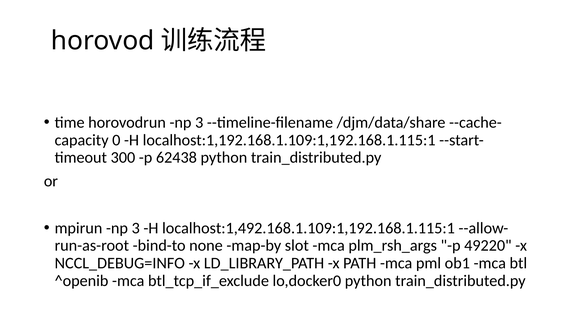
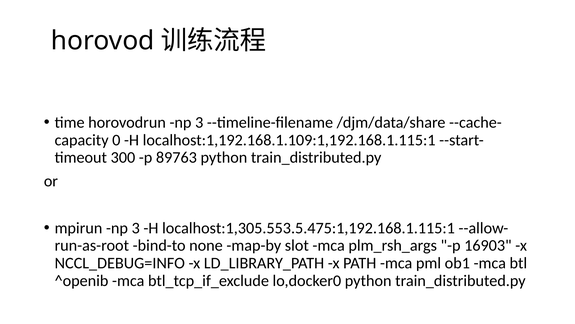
62438: 62438 -> 89763
localhost:1,492.168.1.109:1,192.168.1.115:1: localhost:1,492.168.1.109:1,192.168.1.115:1 -> localhost:1,305.553.5.475:1,192.168.1.115:1
49220: 49220 -> 16903
